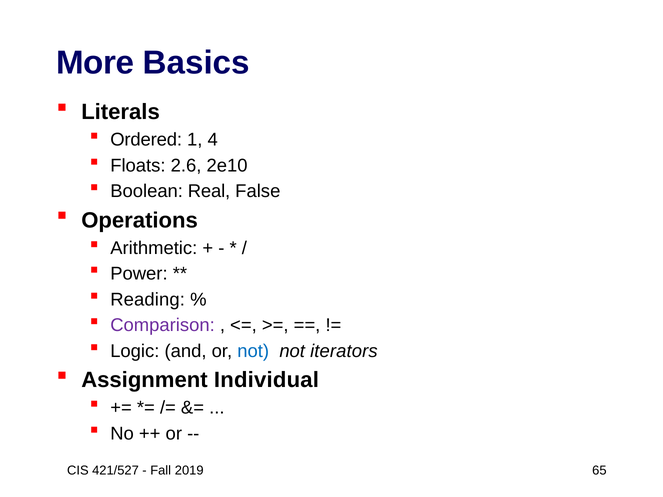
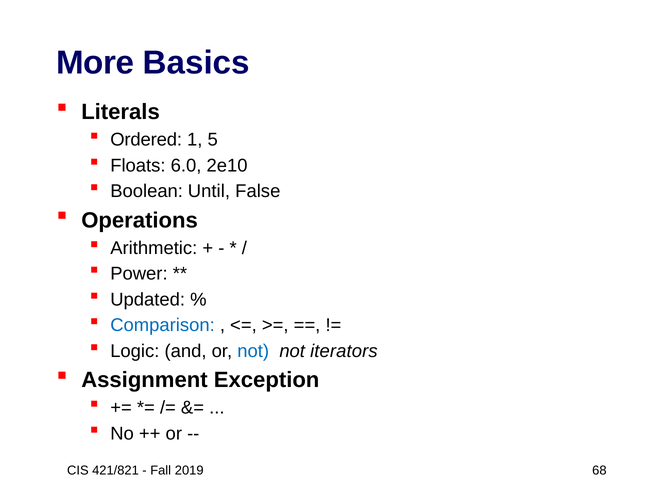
4: 4 -> 5
2.6: 2.6 -> 6.0
Real: Real -> Until
Reading: Reading -> Updated
Comparison colour: purple -> blue
Individual: Individual -> Exception
421/527: 421/527 -> 421/821
65: 65 -> 68
